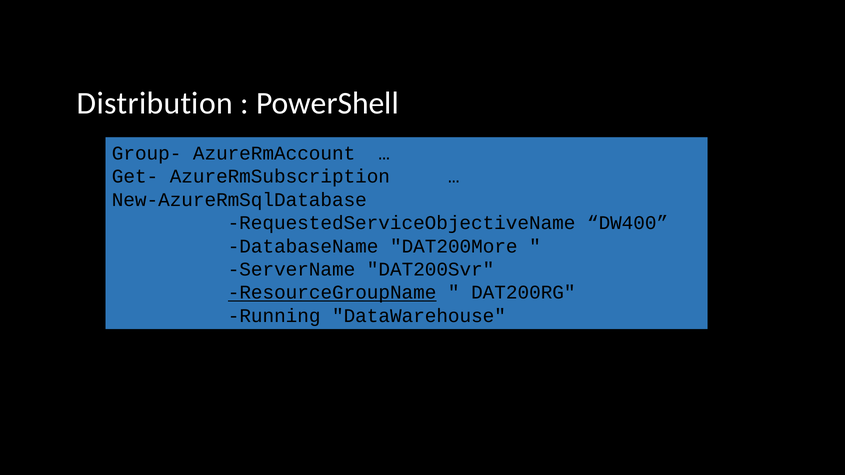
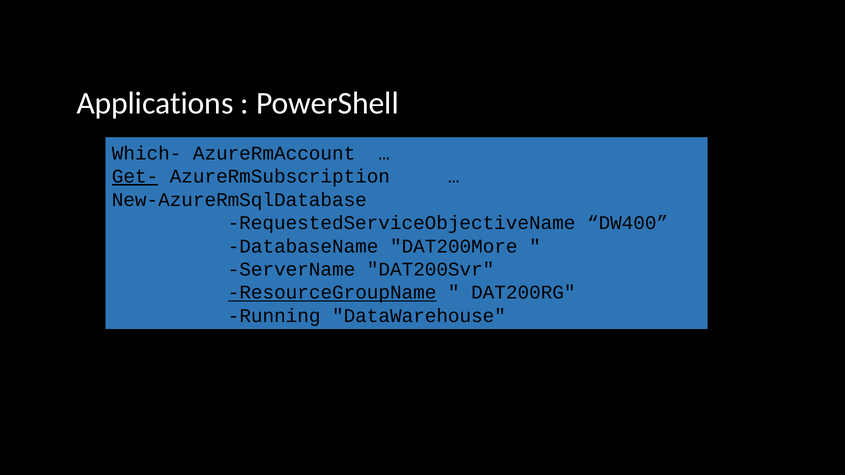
Distribution: Distribution -> Applications
Group-: Group- -> Which-
Get- underline: none -> present
